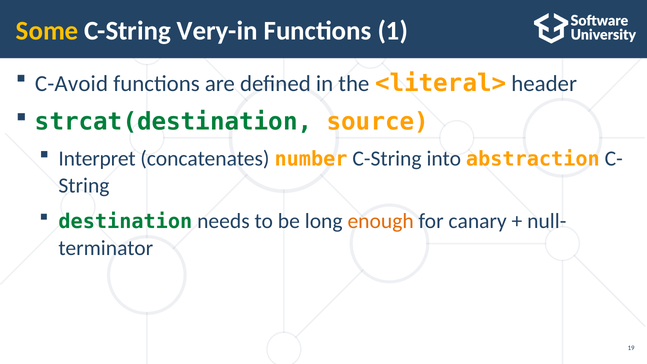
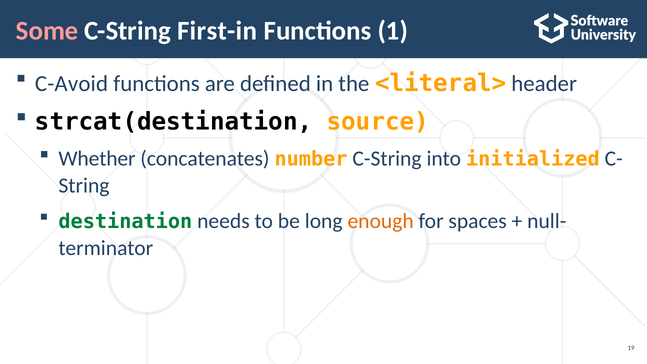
Some colour: yellow -> pink
Very-in: Very-in -> First-in
strcat(destination colour: green -> black
Interpret: Interpret -> Whether
abstraction: abstraction -> initialized
canary: canary -> spaces
